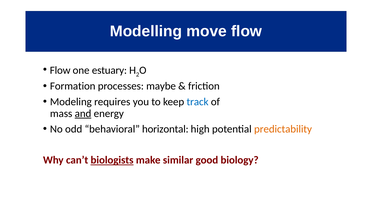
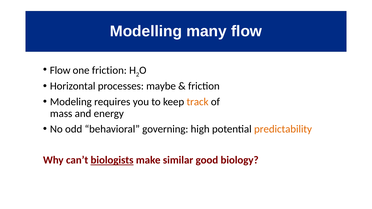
move: move -> many
one estuary: estuary -> friction
Formation: Formation -> Horizontal
track colour: blue -> orange
and underline: present -> none
horizontal: horizontal -> governing
